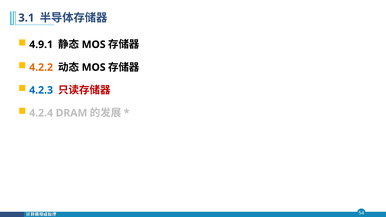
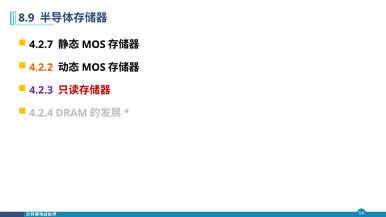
3.1: 3.1 -> 8.9
4.9.1: 4.9.1 -> 4.2.7
4.2.3 colour: blue -> purple
